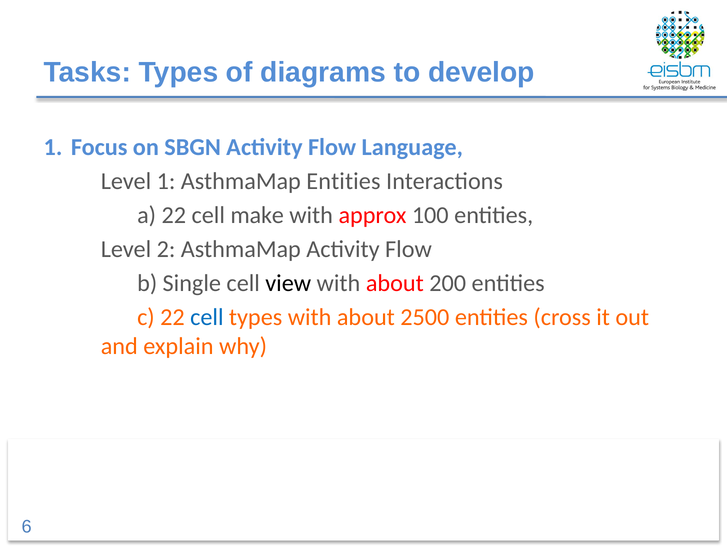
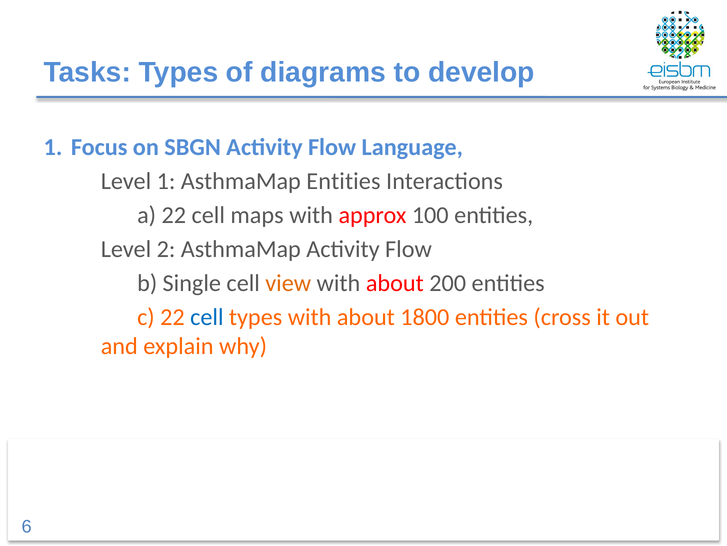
make: make -> maps
view colour: black -> orange
2500: 2500 -> 1800
